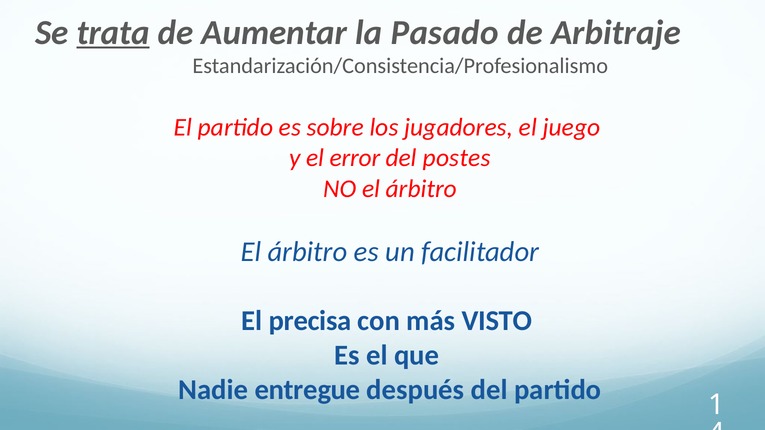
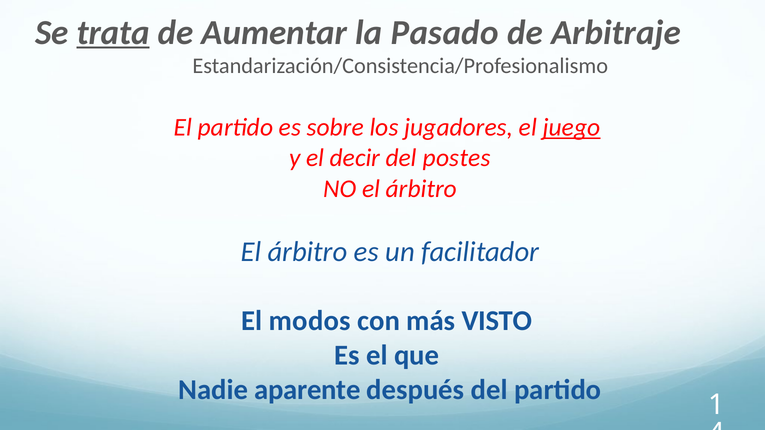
juego underline: none -> present
error: error -> decir
precisa: precisa -> modos
entregue: entregue -> aparente
